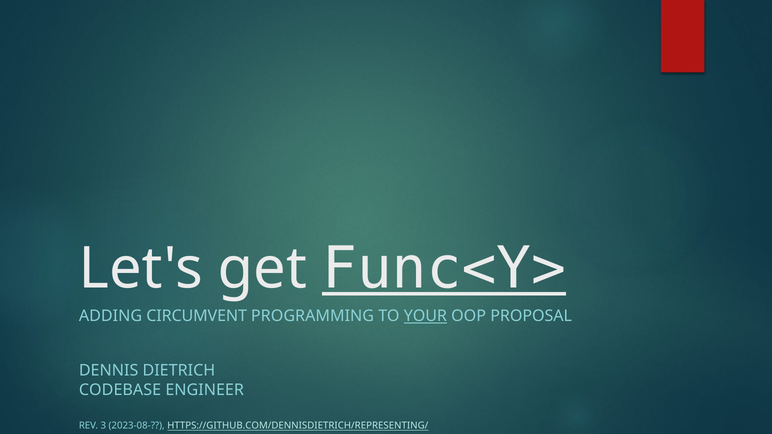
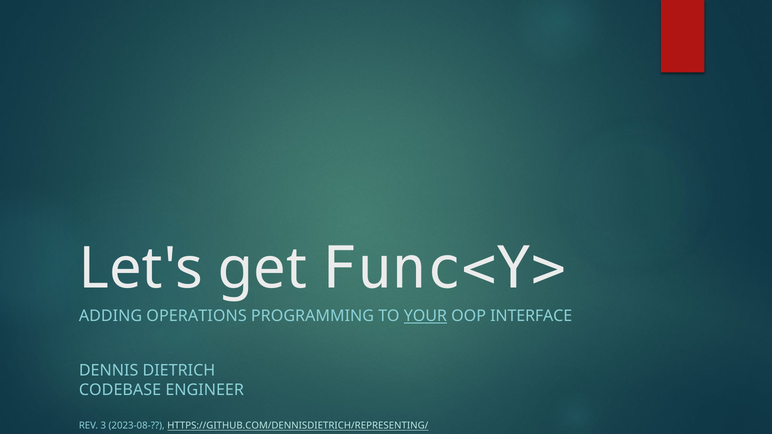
Func<Y> underline: present -> none
CIRCUMVENT: CIRCUMVENT -> OPERATIONS
PROPOSAL: PROPOSAL -> INTERFACE
